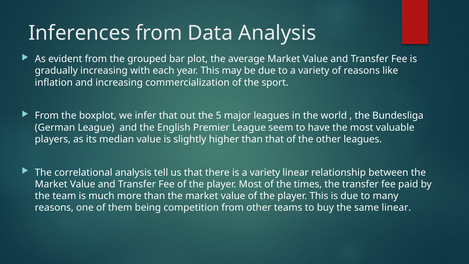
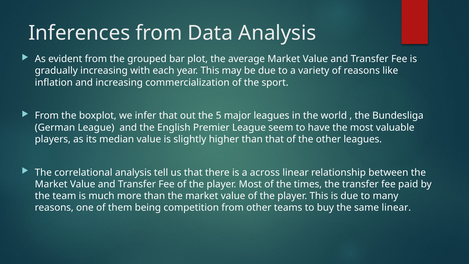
is a variety: variety -> across
